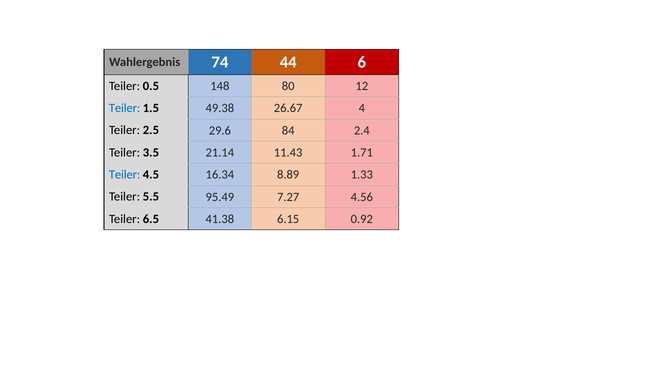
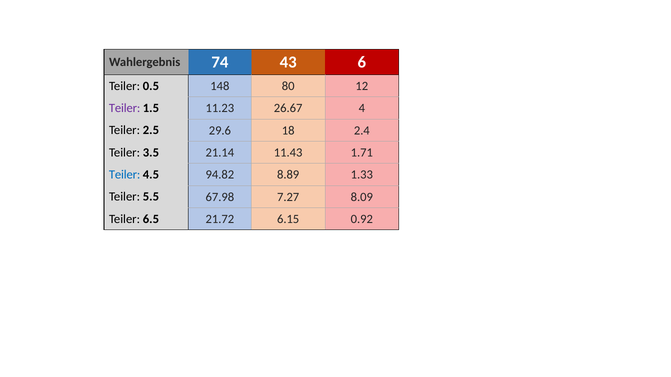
44: 44 -> 43
Teiler at (125, 108) colour: blue -> purple
49.38: 49.38 -> 11.23
84: 84 -> 18
16.34: 16.34 -> 94.82
95.49: 95.49 -> 67.98
4.56: 4.56 -> 8.09
41.38: 41.38 -> 21.72
